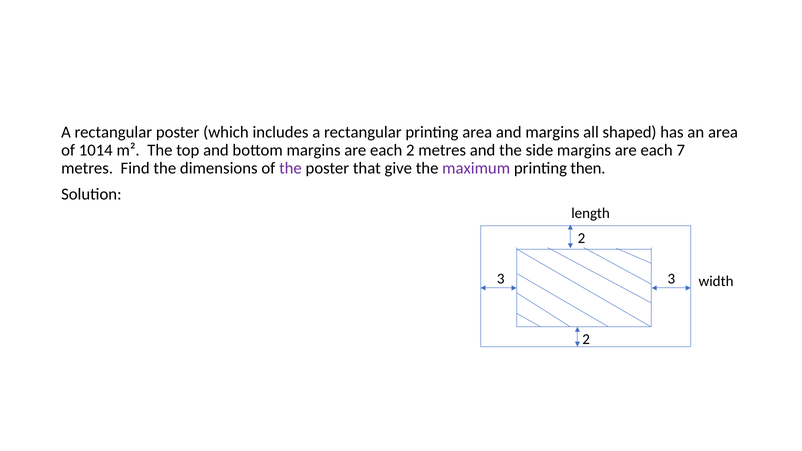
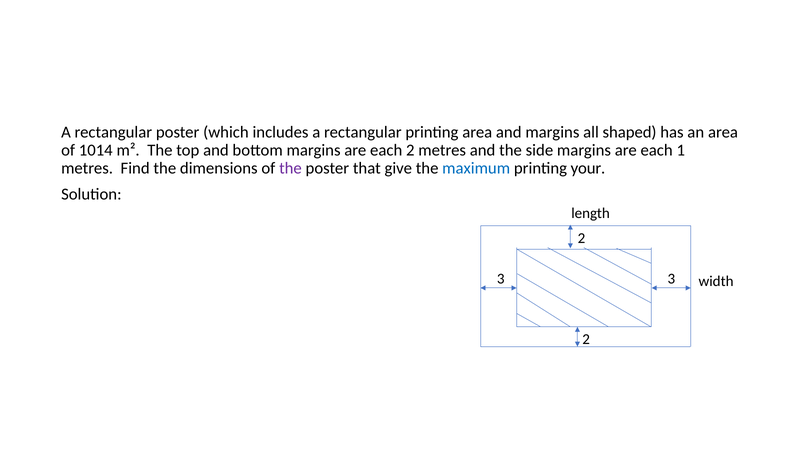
7: 7 -> 1
maximum colour: purple -> blue
then: then -> your
